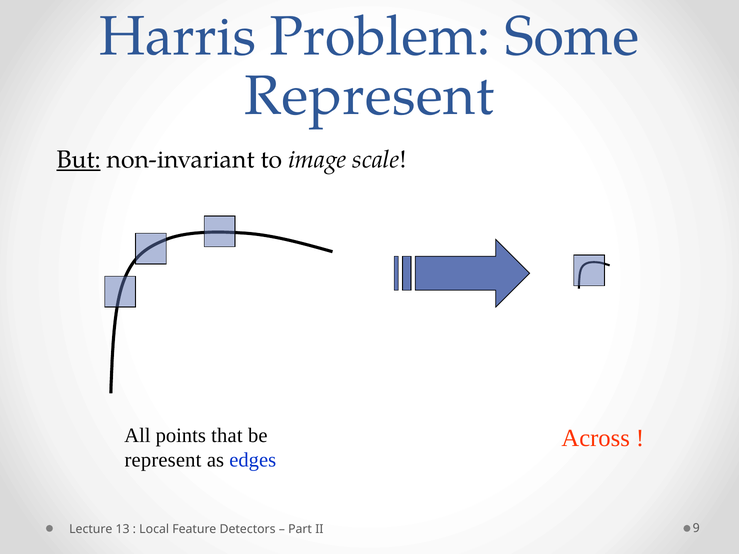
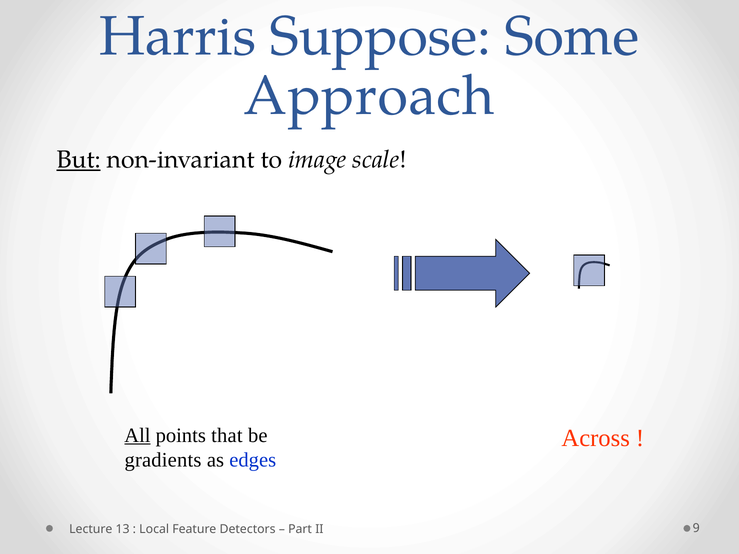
Problem: Problem -> Suppose
Represent at (369, 96): Represent -> Approach
All underline: none -> present
represent at (163, 460): represent -> gradients
